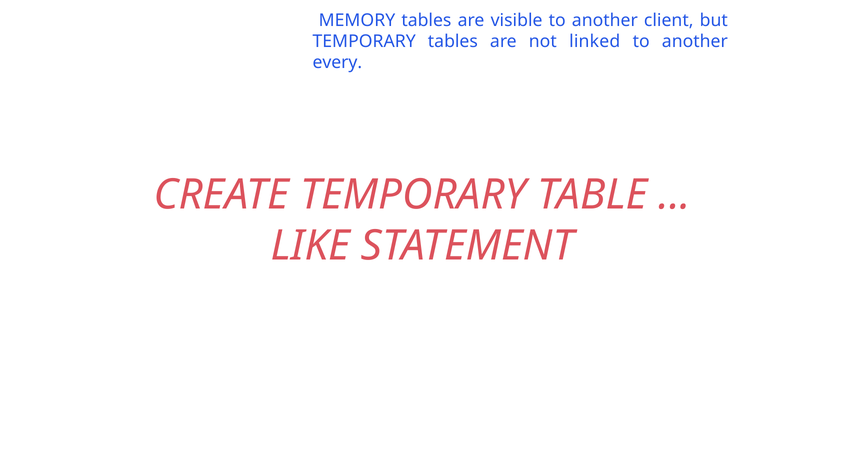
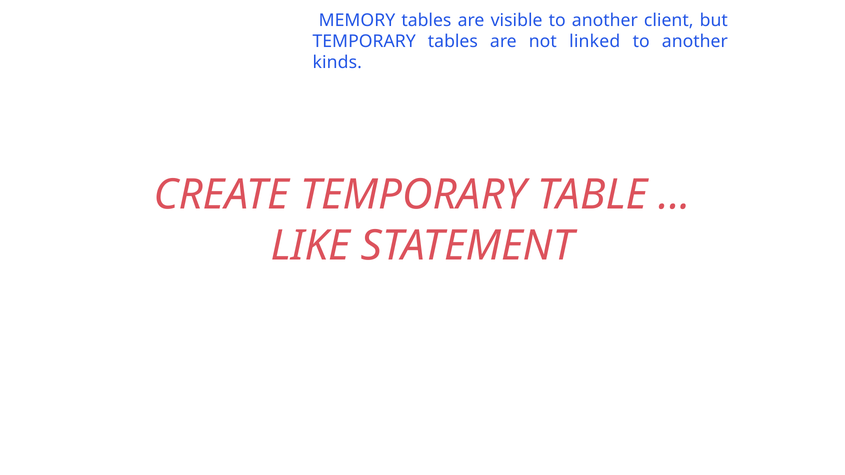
every: every -> kinds
